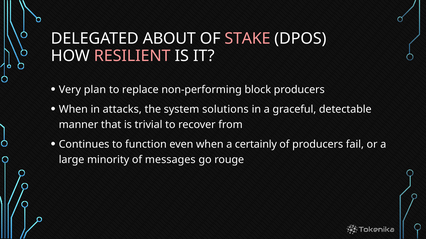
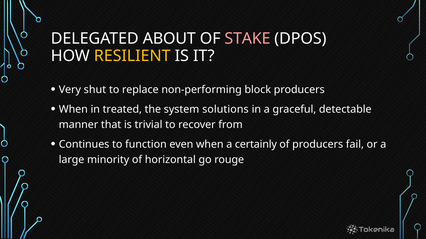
RESILIENT colour: pink -> yellow
plan: plan -> shut
attacks: attacks -> treated
messages: messages -> horizontal
